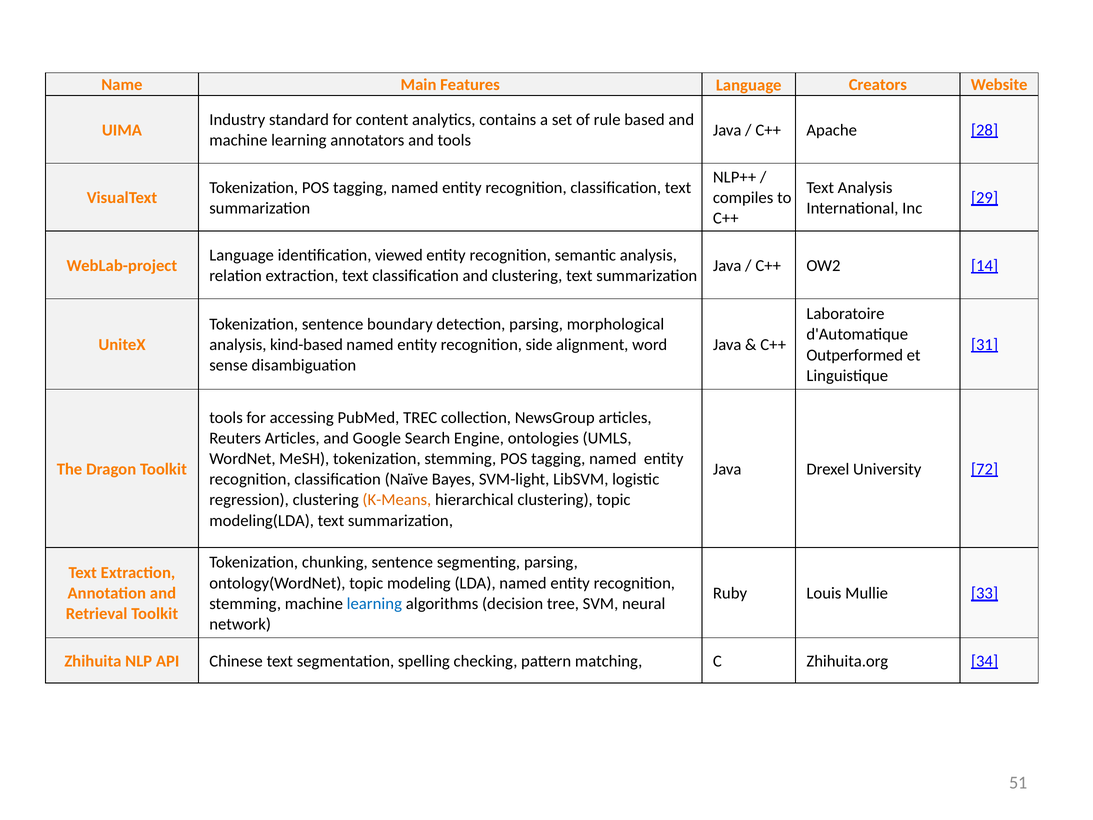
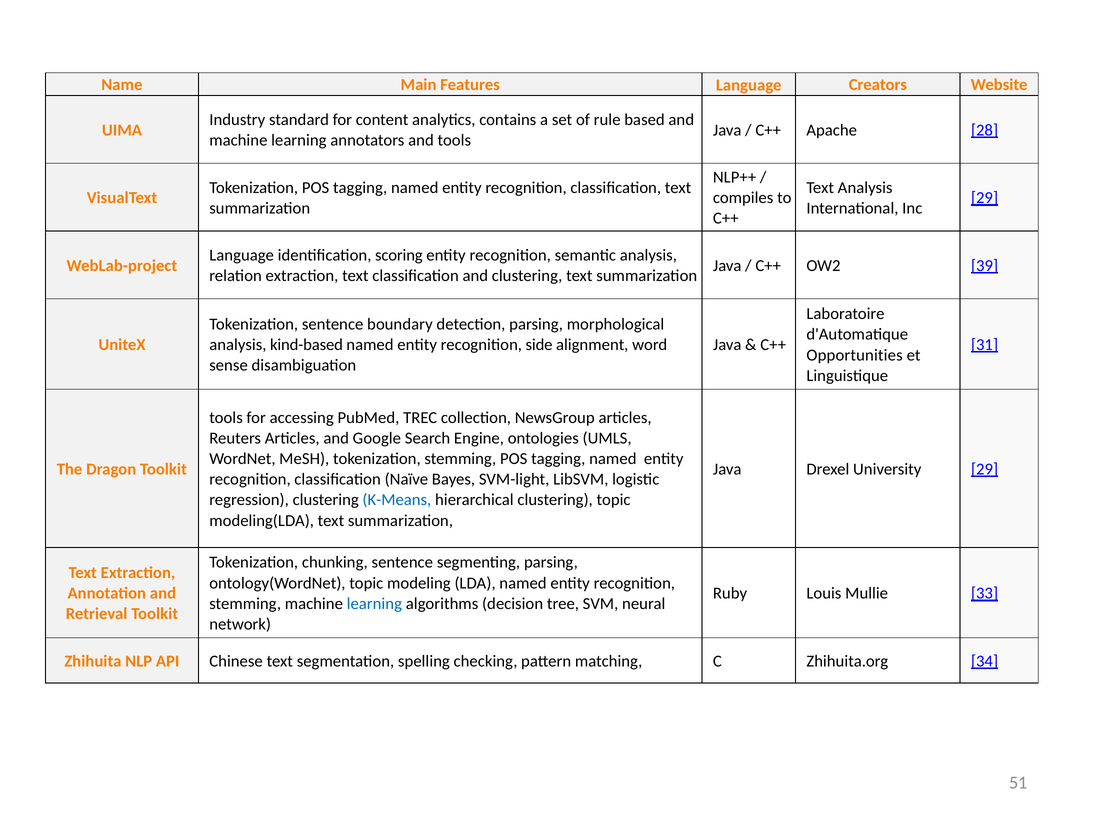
viewed: viewed -> scoring
14: 14 -> 39
Outperformed: Outperformed -> Opportunities
University 72: 72 -> 29
K-Means colour: orange -> blue
